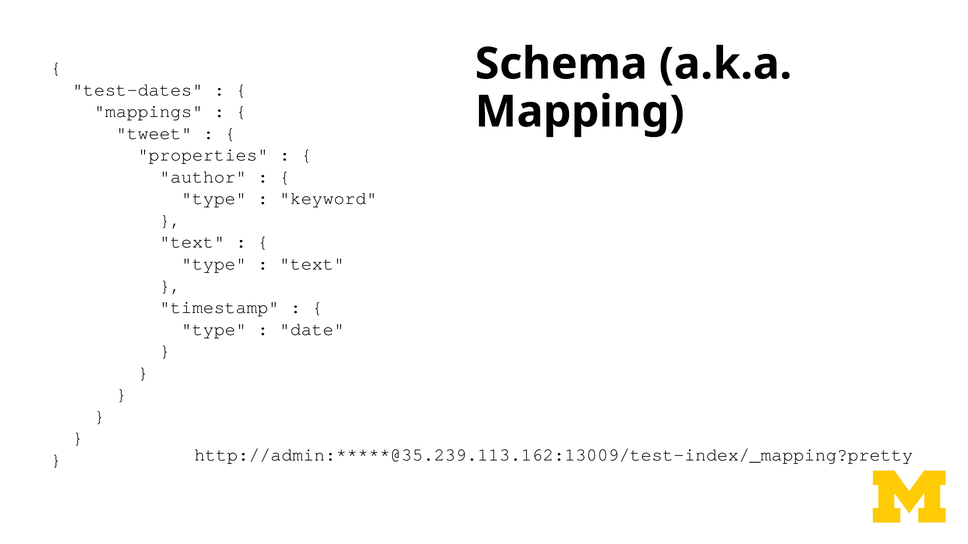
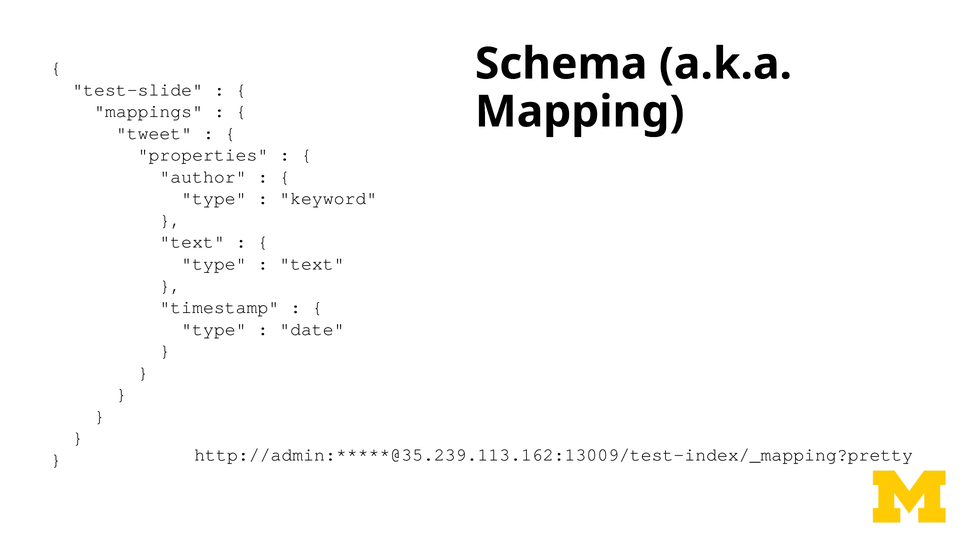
test-dates: test-dates -> test-slide
